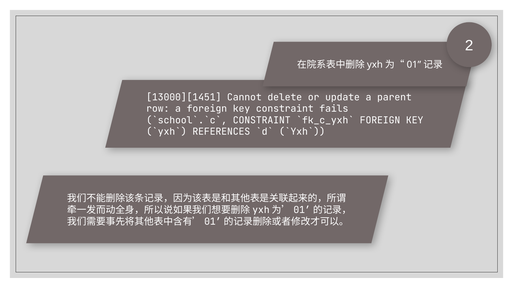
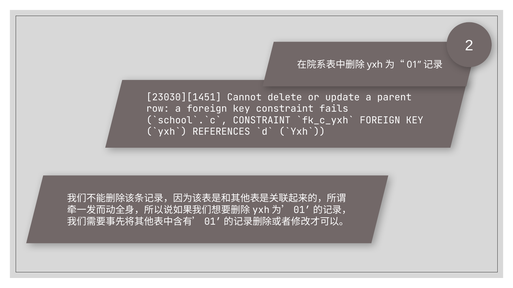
13000][1451: 13000][1451 -> 23030][1451
